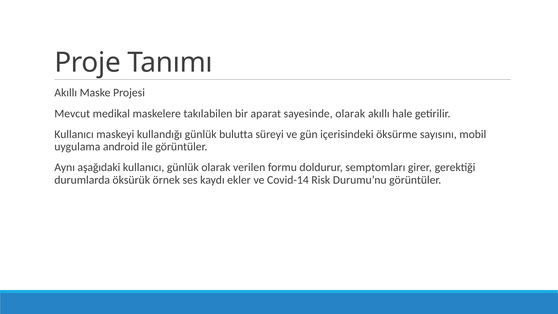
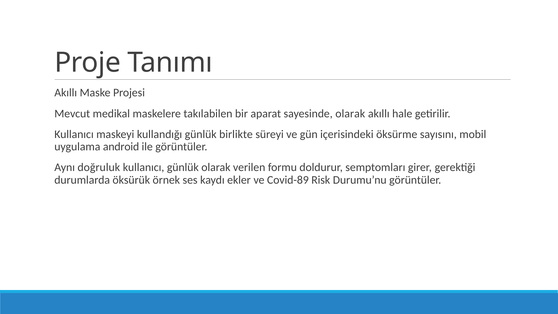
bulutta: bulutta -> birlikte
aşağıdaki: aşağıdaki -> doğruluk
Covid-14: Covid-14 -> Covid-89
